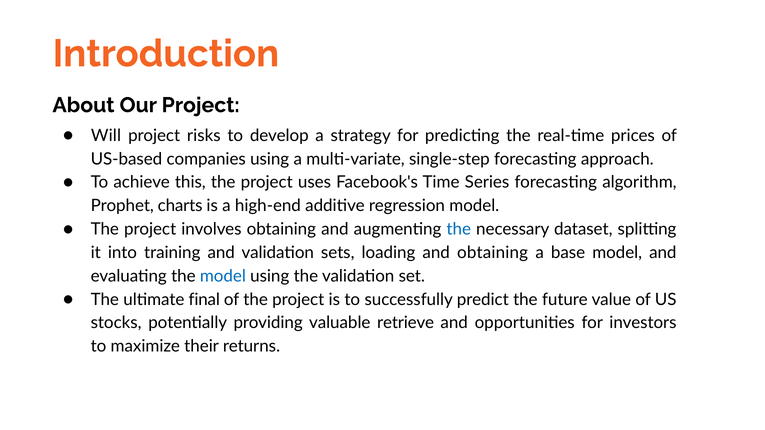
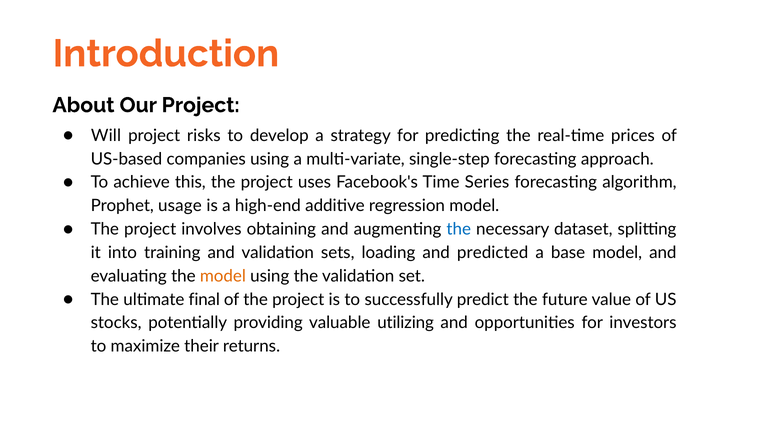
charts: charts -> usage
and obtaining: obtaining -> predicted
model at (223, 276) colour: blue -> orange
retrieve: retrieve -> utilizing
